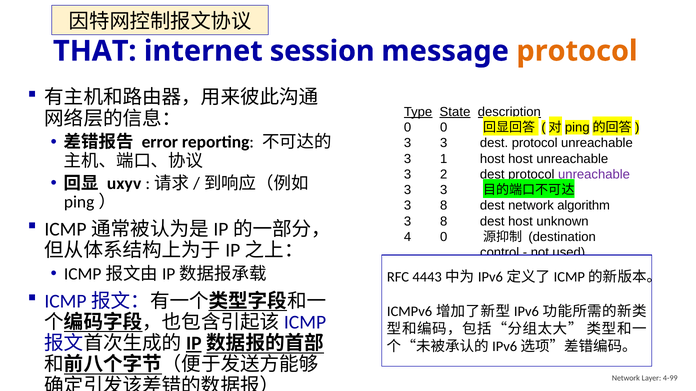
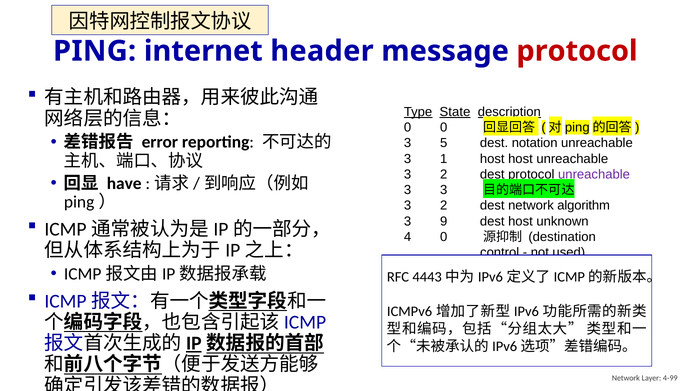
THAT at (95, 51): THAT -> PING
internet session: session -> header
protocol at (577, 51) colour: orange -> red
3 at (444, 143): 3 -> 5
protocol at (535, 143): protocol -> notation
uxyv: uxyv -> have
8 at (444, 206): 8 -> 2
8 at (444, 222): 8 -> 9
